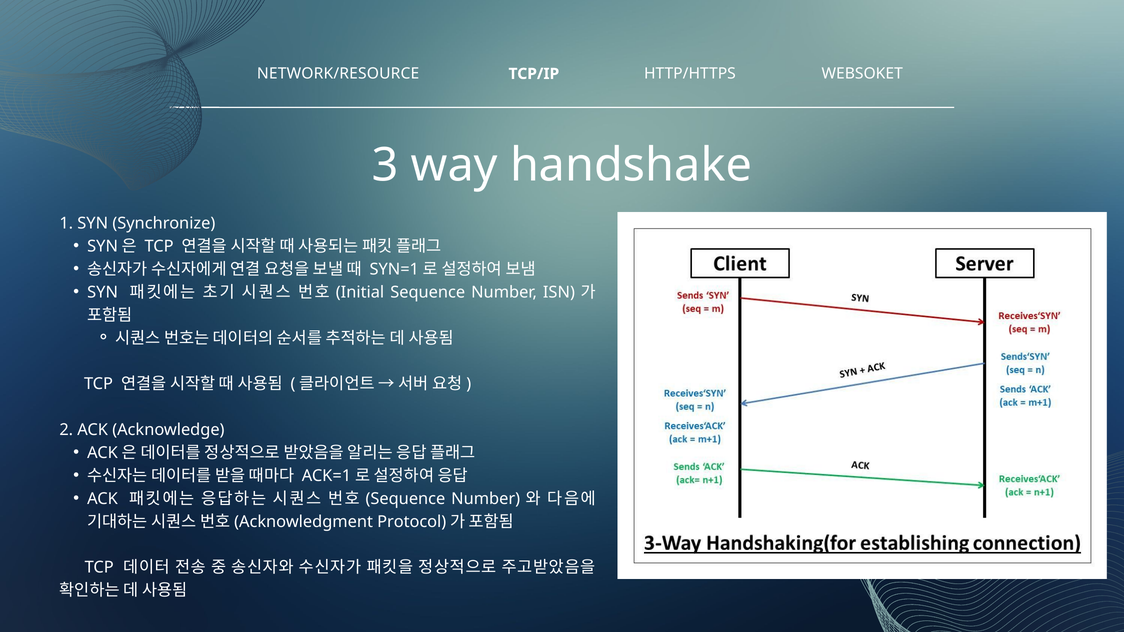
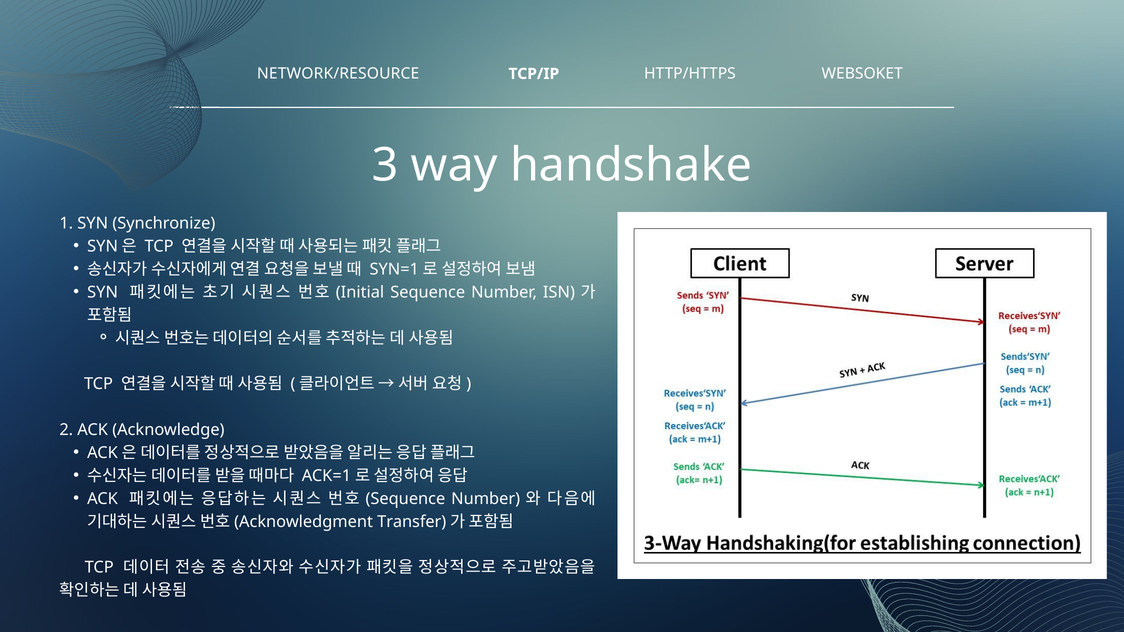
Protocol: Protocol -> Transfer
